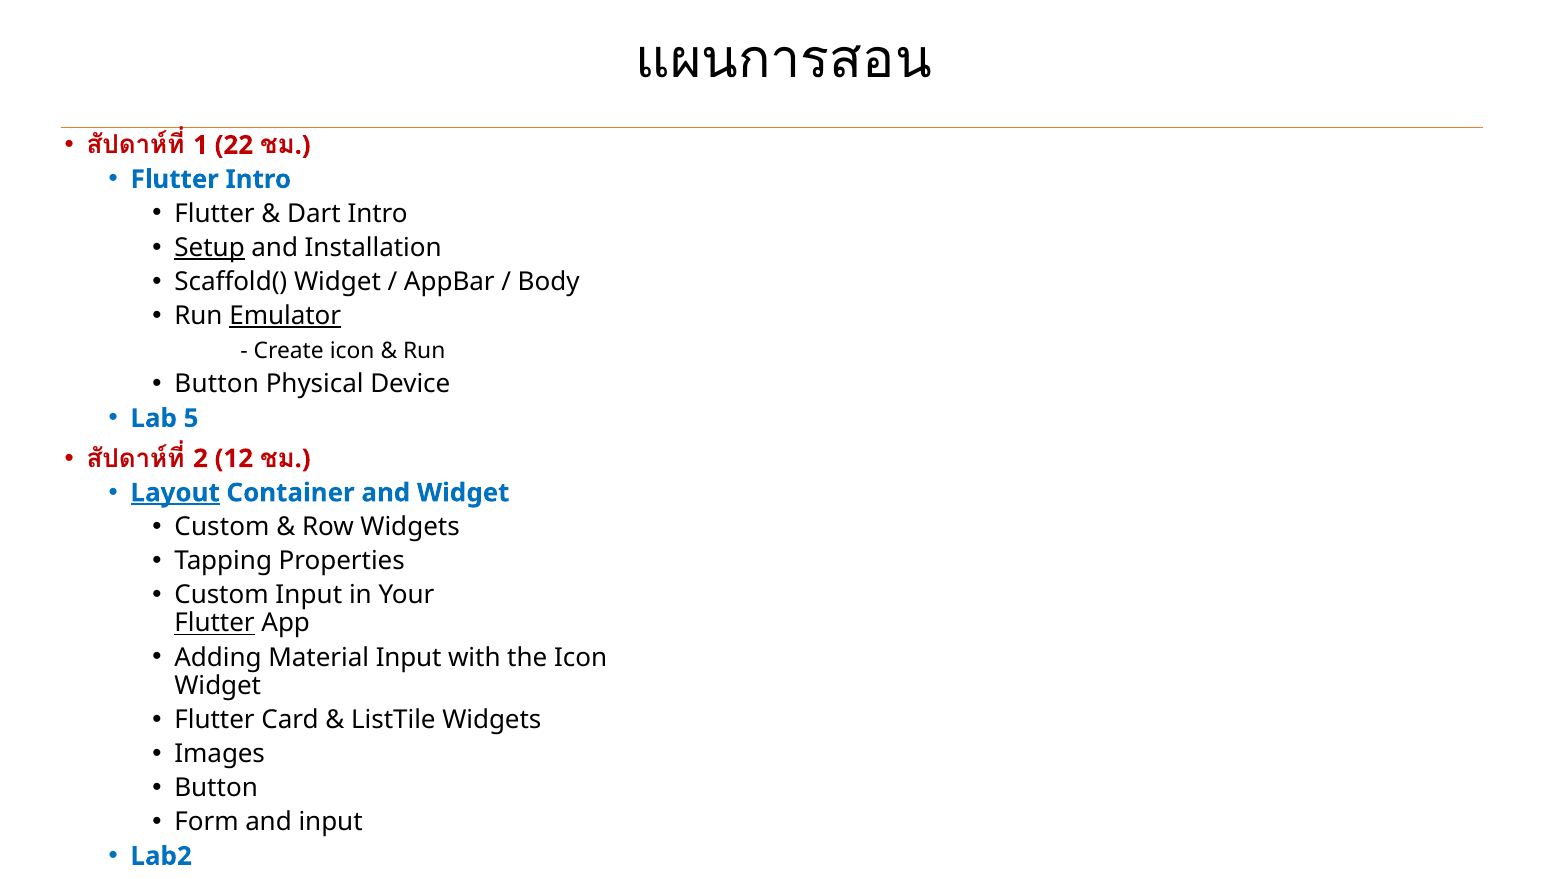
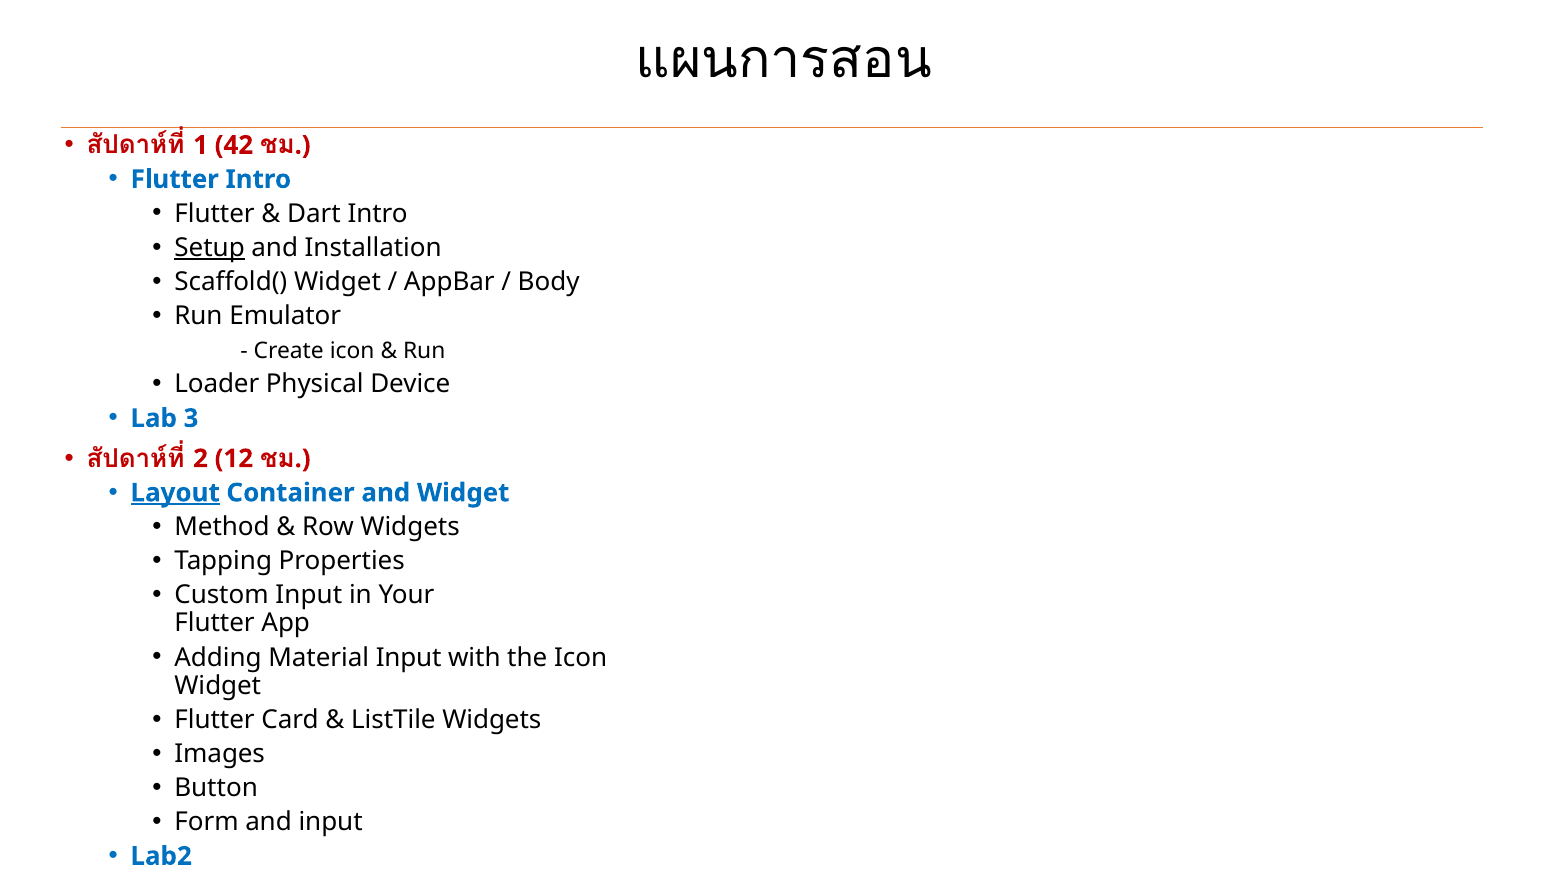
22: 22 -> 42
Emulator underline: present -> none
Button at (217, 384): Button -> Loader
5: 5 -> 3
Custom at (222, 527): Custom -> Method
Flutter at (215, 623) underline: present -> none
